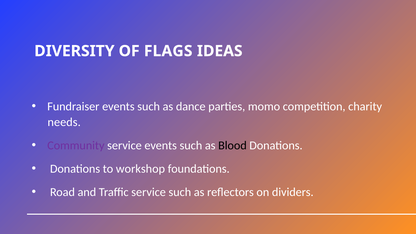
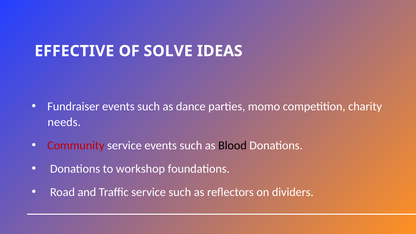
DIVERSITY: DIVERSITY -> EFFECTIVE
FLAGS: FLAGS -> SOLVE
Community colour: purple -> red
